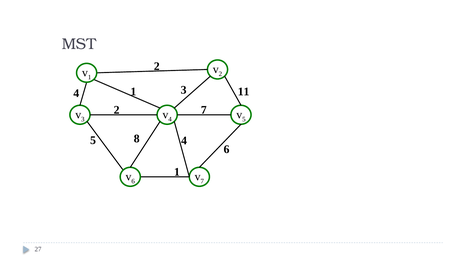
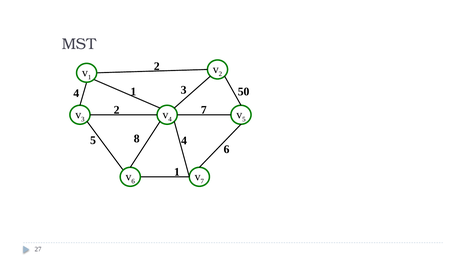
11: 11 -> 50
